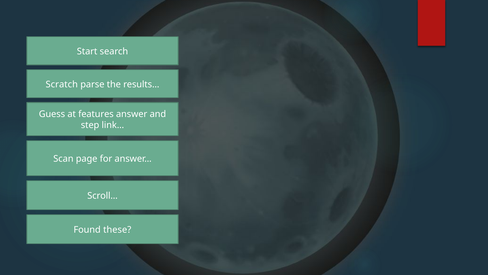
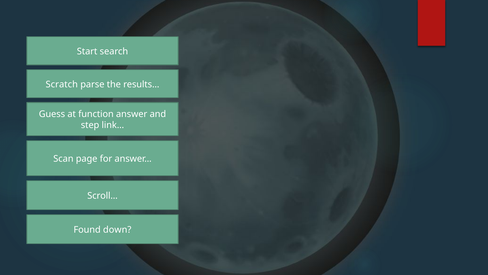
features: features -> function
these: these -> down
